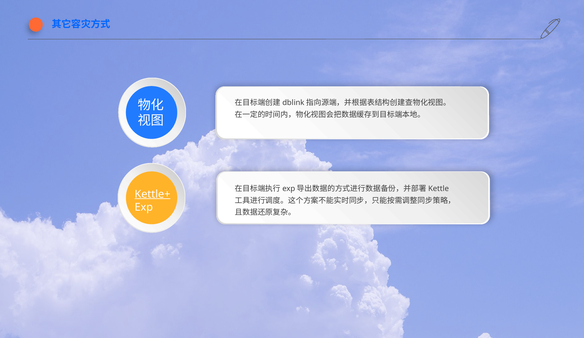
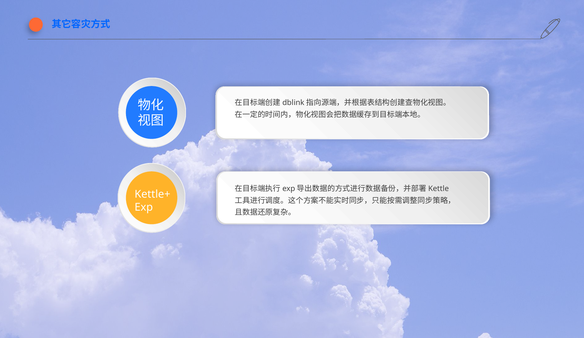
Kettle+ underline: present -> none
